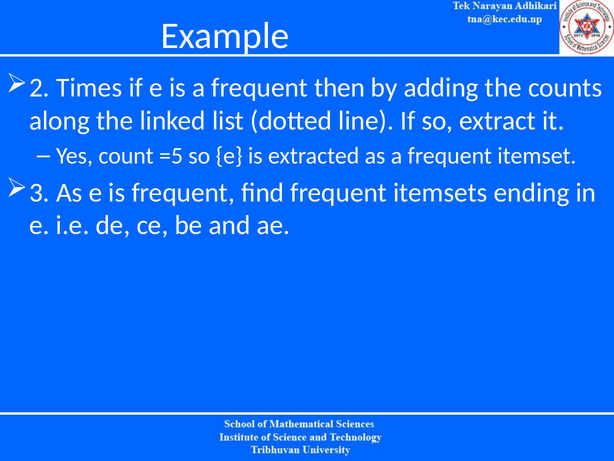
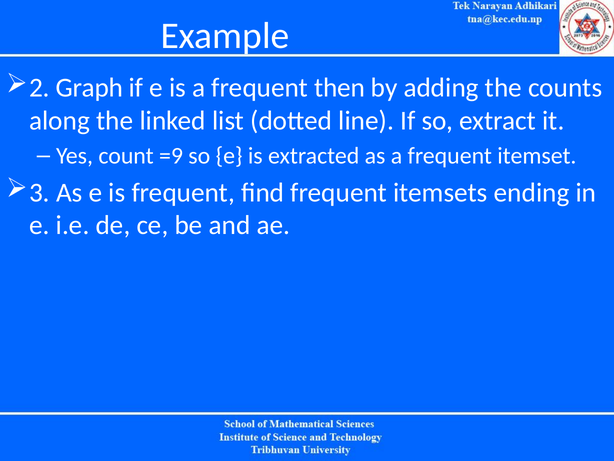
Times: Times -> Graph
=5: =5 -> =9
